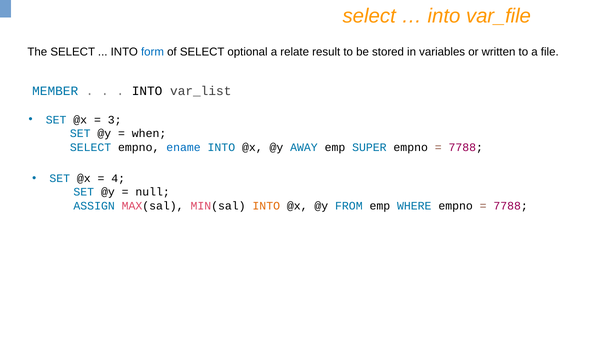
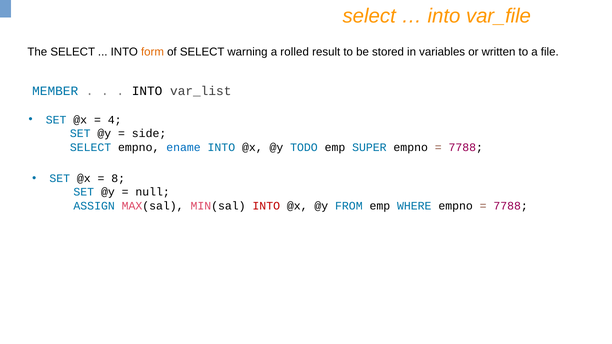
form colour: blue -> orange
optional: optional -> warning
relate: relate -> rolled
3: 3 -> 4
when: when -> side
AWAY: AWAY -> TODO
4: 4 -> 8
INTO at (266, 206) colour: orange -> red
